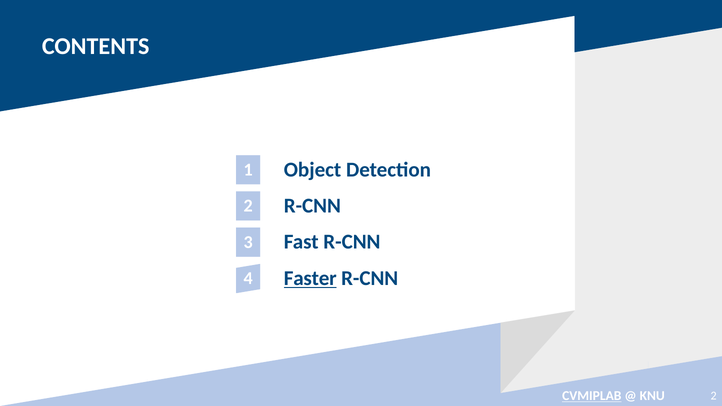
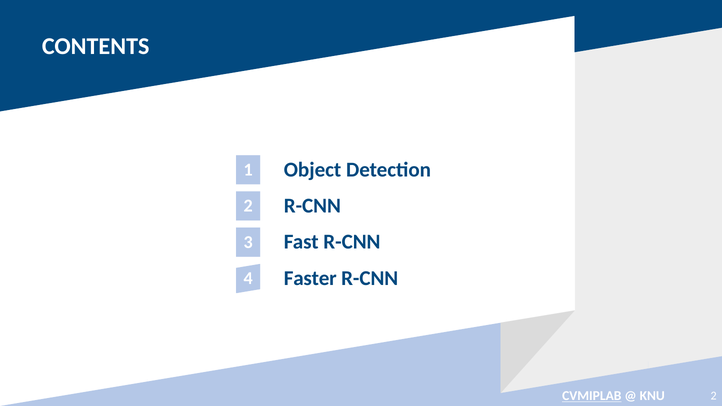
Faster underline: present -> none
